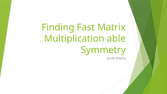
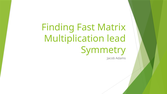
able: able -> lead
